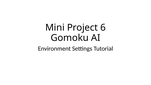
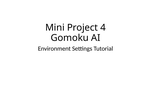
6: 6 -> 4
